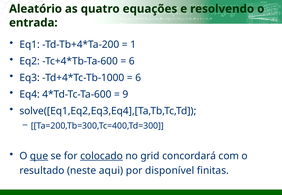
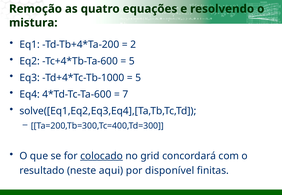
Aleatório: Aleatório -> Remoção
entrada: entrada -> mistura
1: 1 -> 2
6 at (132, 61): 6 -> 5
6 at (138, 78): 6 -> 5
9: 9 -> 7
que underline: present -> none
